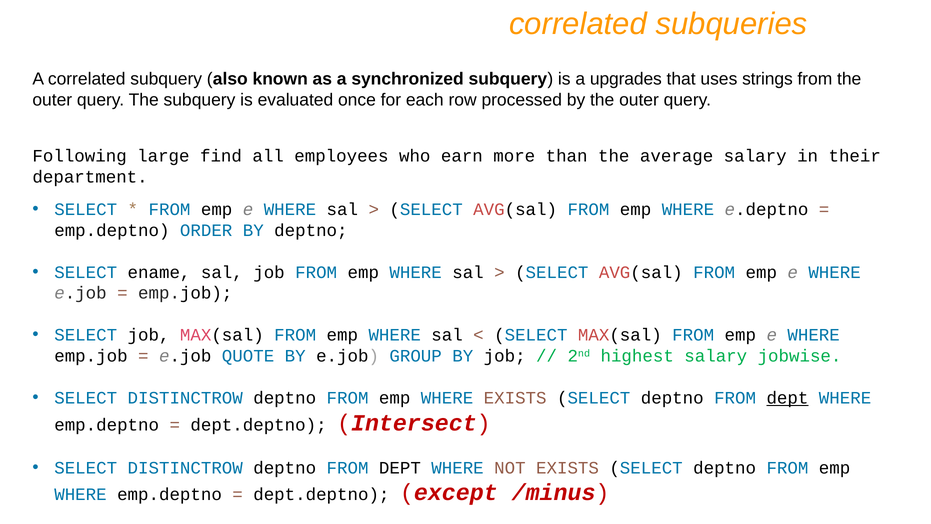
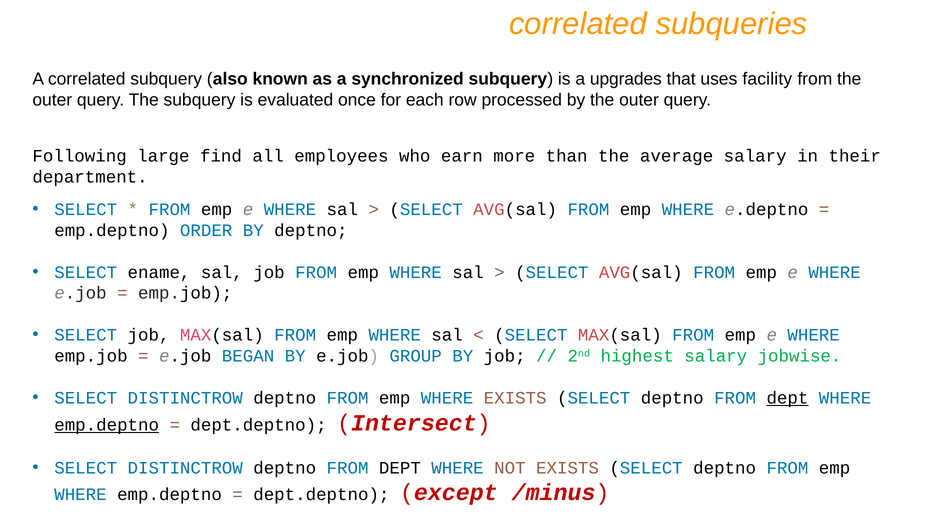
strings: strings -> facility
QUOTE: QUOTE -> BEGAN
emp.deptno at (107, 425) underline: none -> present
